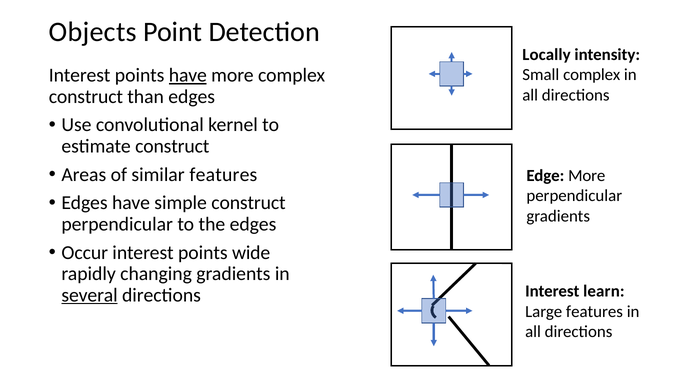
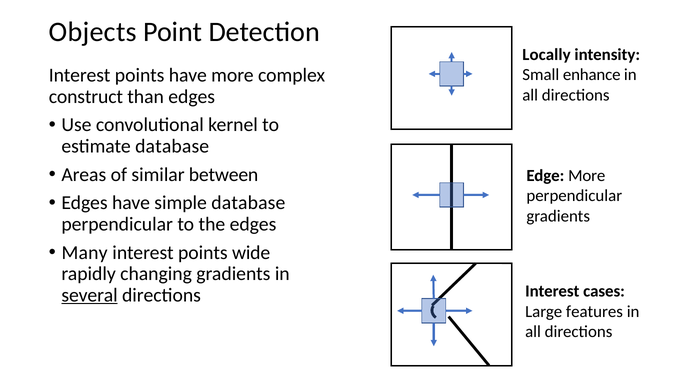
have at (188, 75) underline: present -> none
Small complex: complex -> enhance
estimate construct: construct -> database
similar features: features -> between
simple construct: construct -> database
Occur: Occur -> Many
learn: learn -> cases
